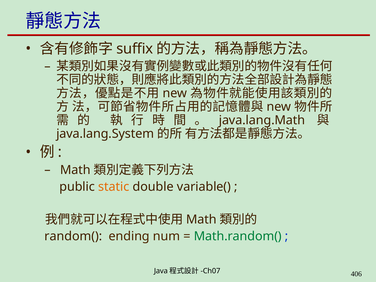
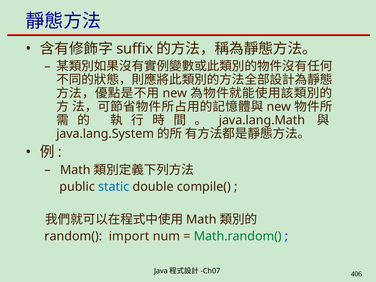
static colour: orange -> blue
variable(: variable( -> compile(
ending: ending -> import
